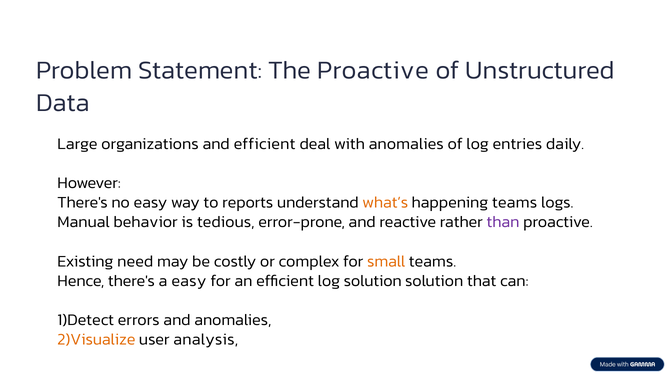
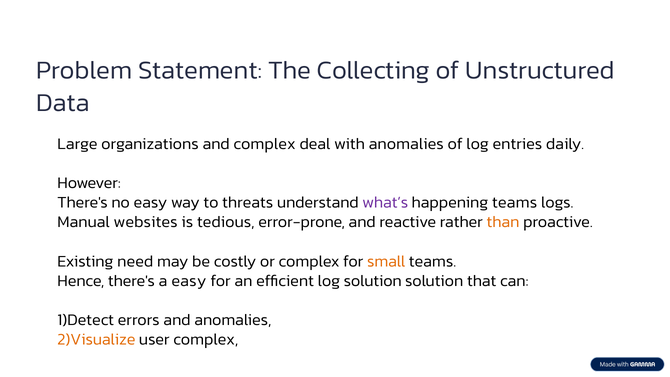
The Proactive: Proactive -> Collecting
and efficient: efficient -> complex
reports: reports -> threats
what’s colour: orange -> purple
behavior: behavior -> websites
than colour: purple -> orange
user analysis: analysis -> complex
